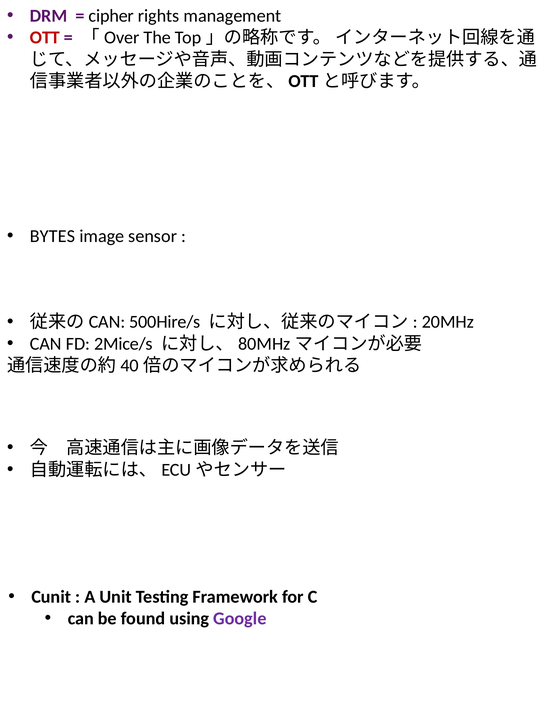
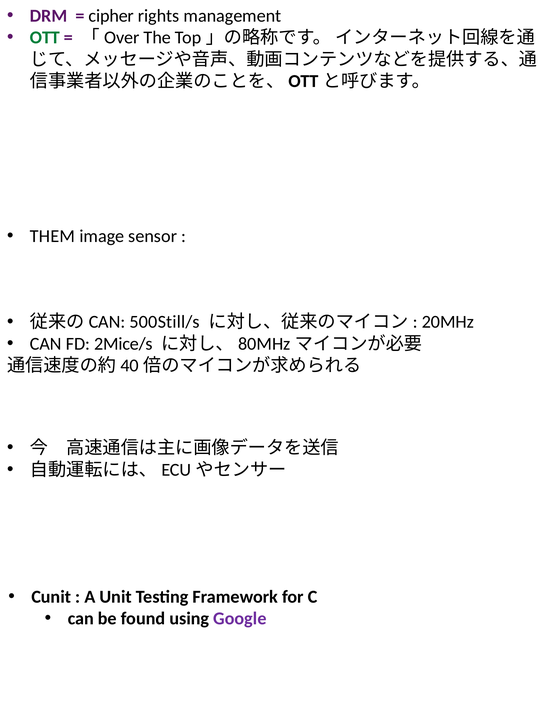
OTT colour: red -> green
BYTES: BYTES -> THEM
500Hire/s: 500Hire/s -> 500Still/s
